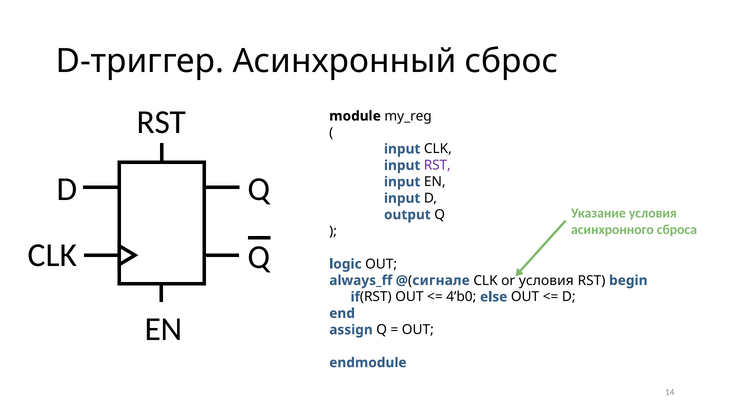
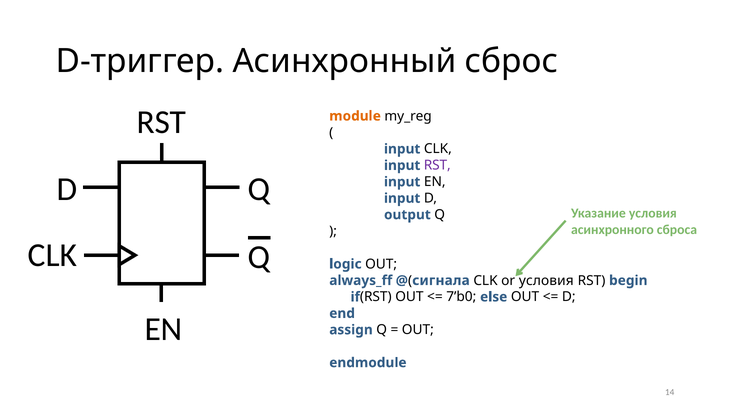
module colour: black -> orange
сигнале: сигнале -> сигнала
4’b0: 4’b0 -> 7’b0
